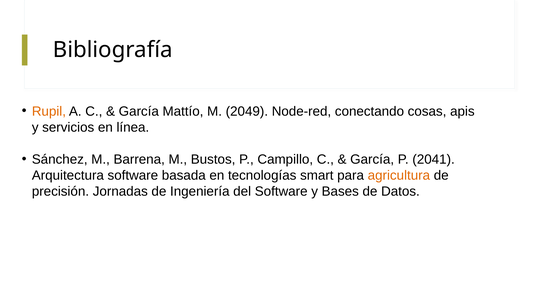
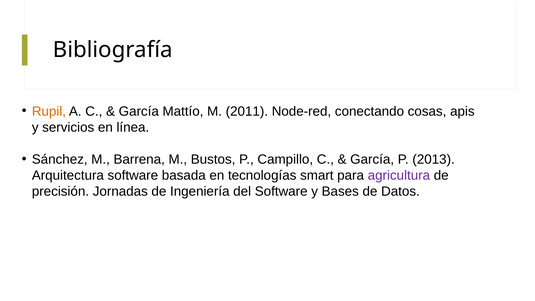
2049: 2049 -> 2011
2041: 2041 -> 2013
agricultura colour: orange -> purple
